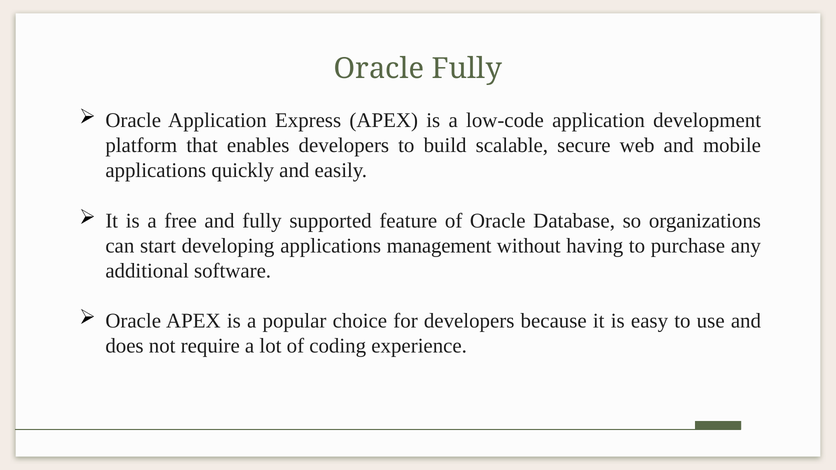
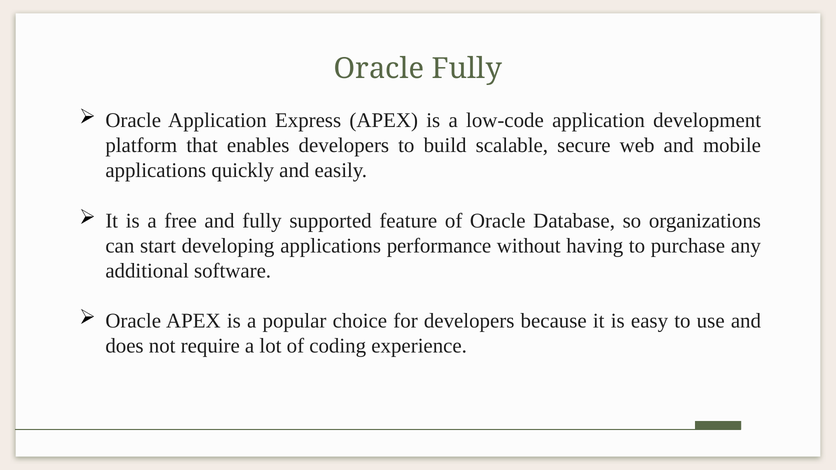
management: management -> performance
